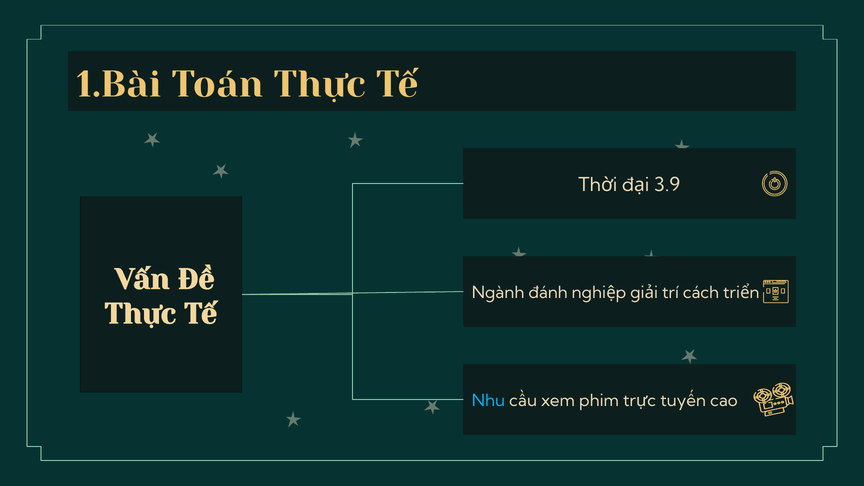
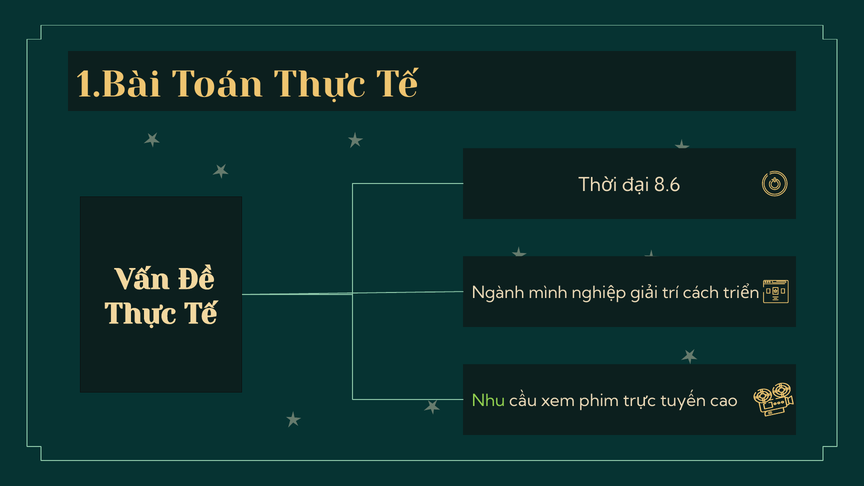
3.9: 3.9 -> 8.6
đánh: đánh -> mình
Nhu colour: light blue -> light green
